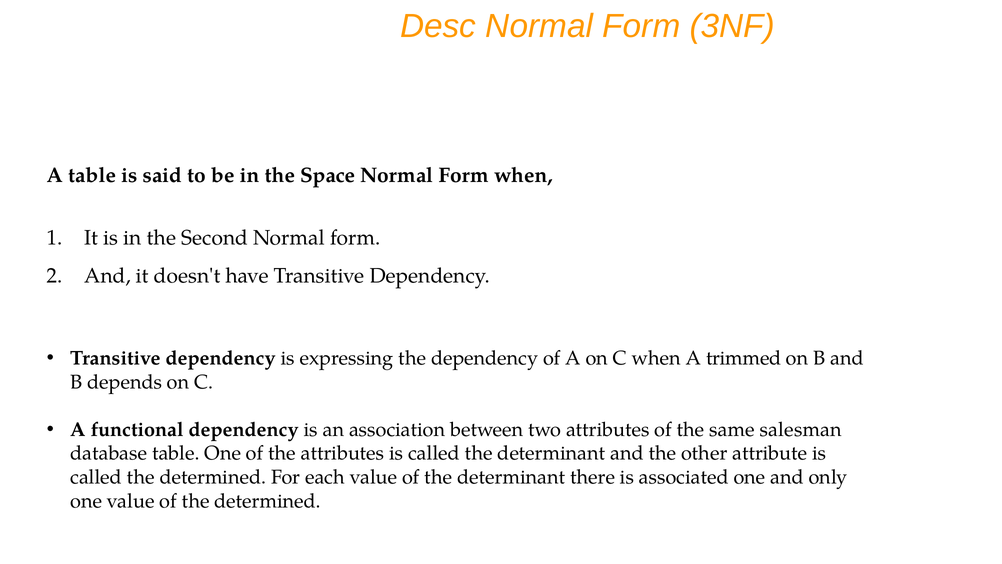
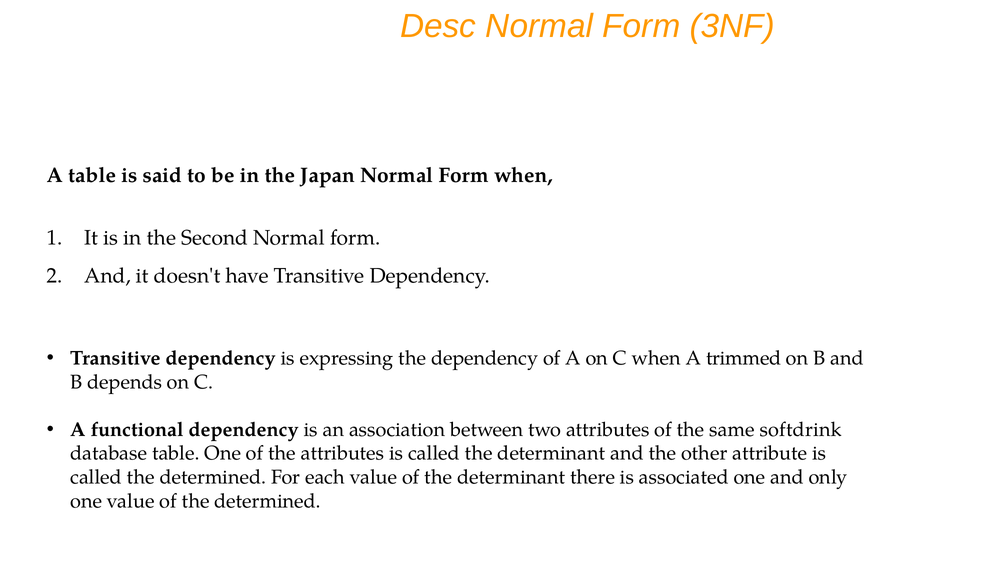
Space: Space -> Japan
salesman: salesman -> softdrink
